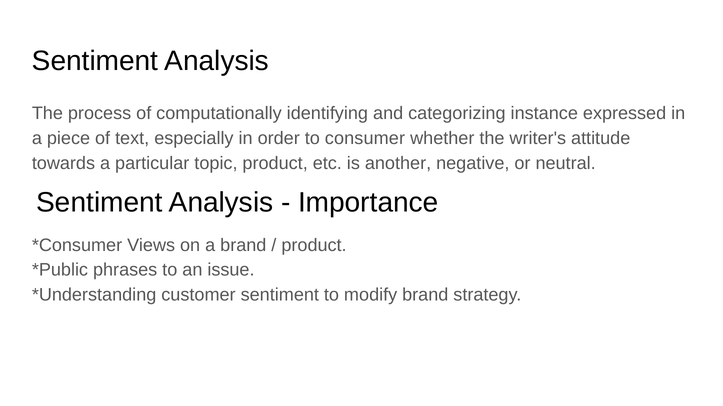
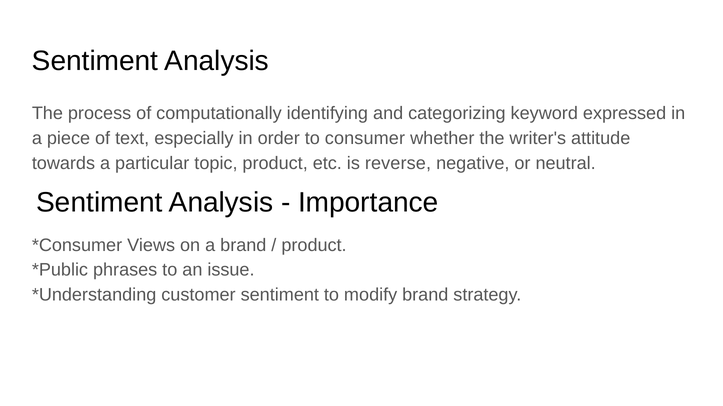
instance: instance -> keyword
another: another -> reverse
